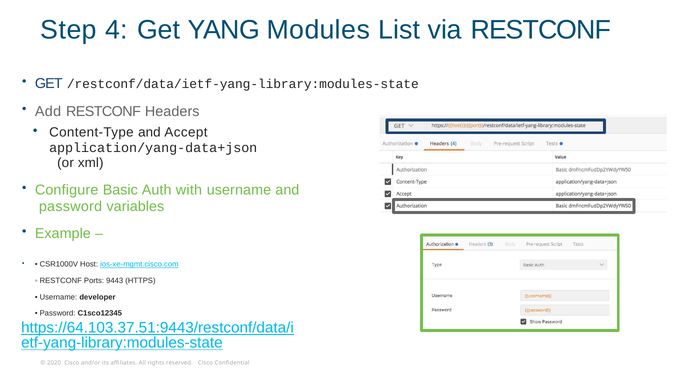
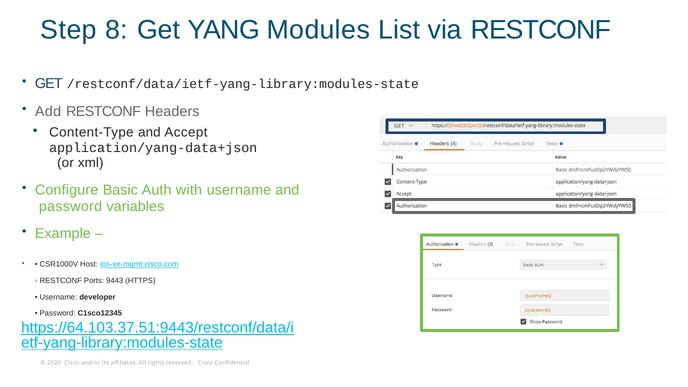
4: 4 -> 8
